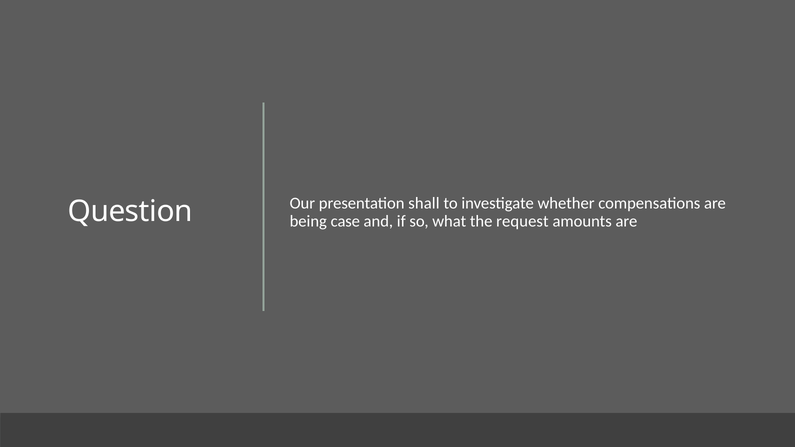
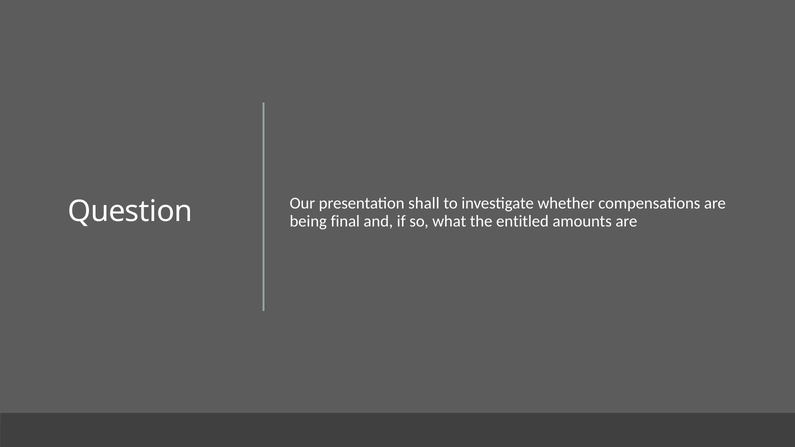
case: case -> final
request: request -> entitled
